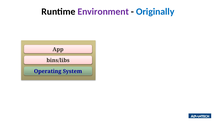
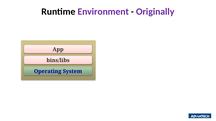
Originally colour: blue -> purple
